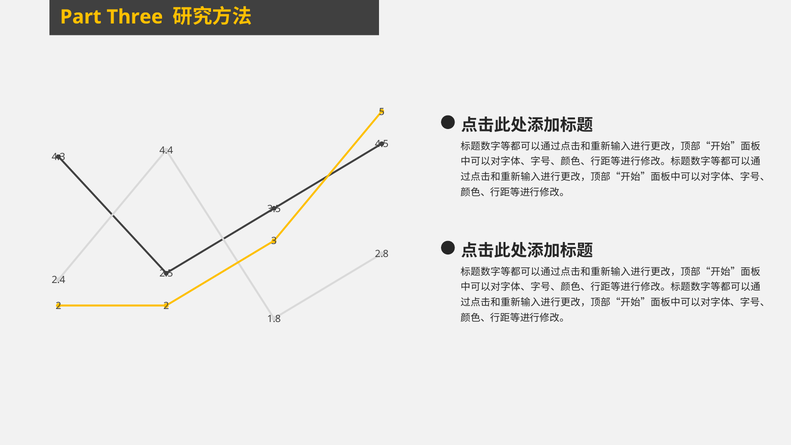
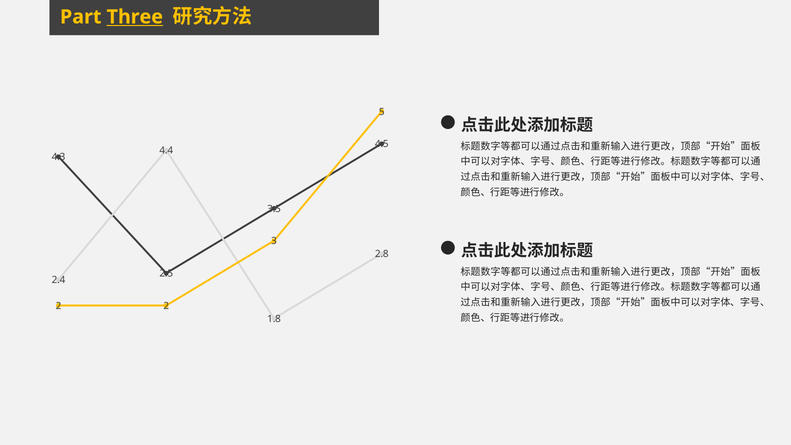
Three underline: none -> present
